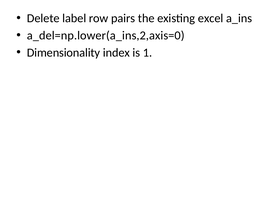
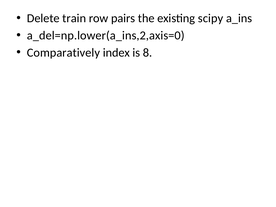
label: label -> train
excel: excel -> scipy
Dimensionality: Dimensionality -> Comparatively
1: 1 -> 8
